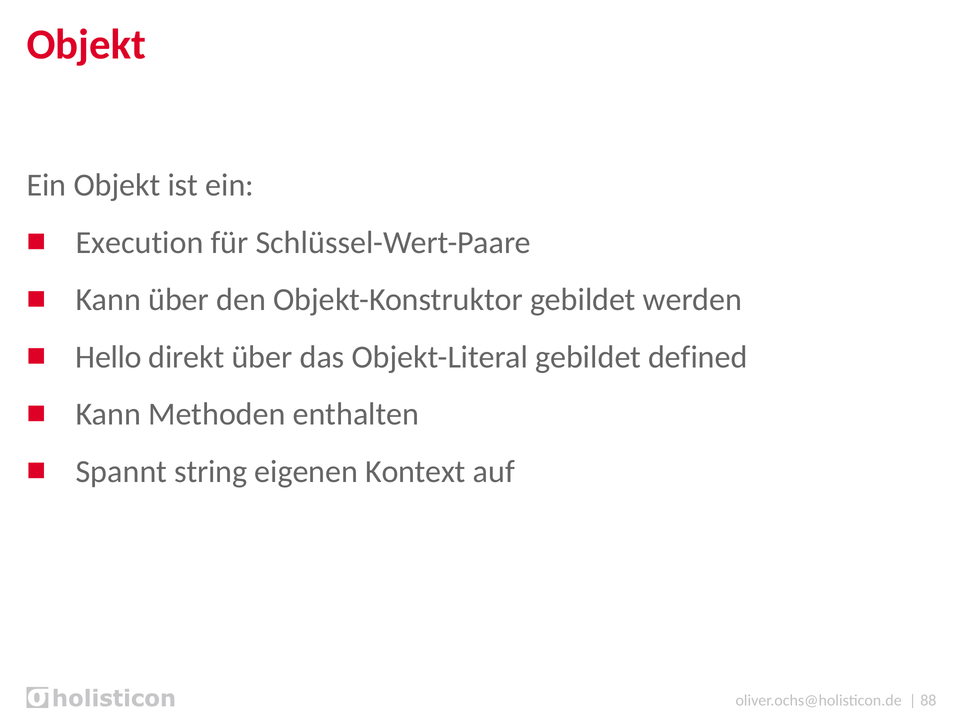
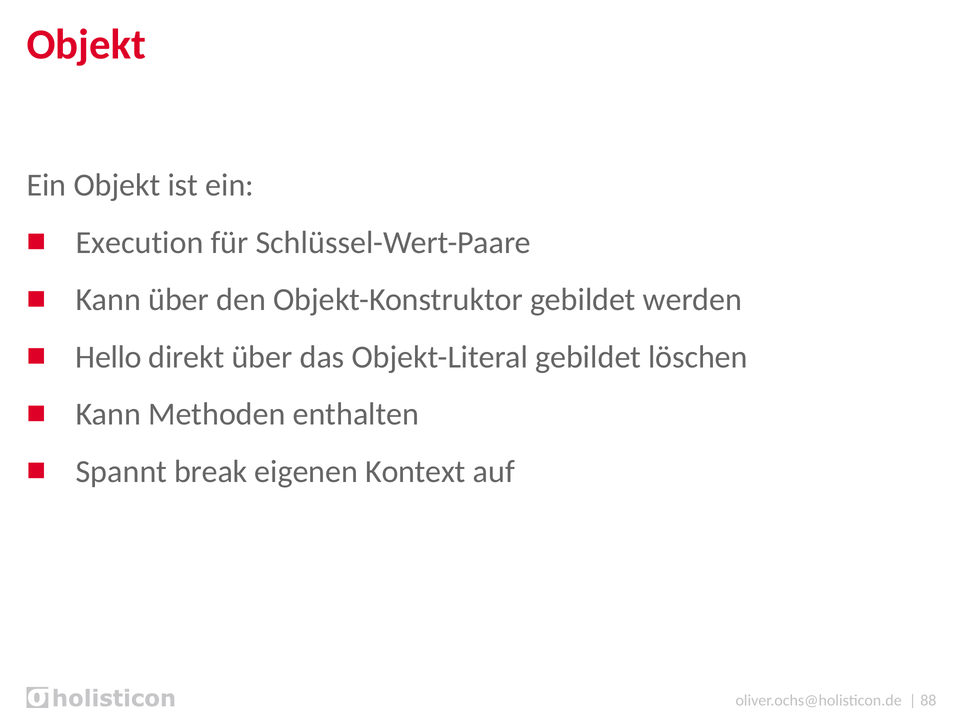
defined: defined -> löschen
string: string -> break
